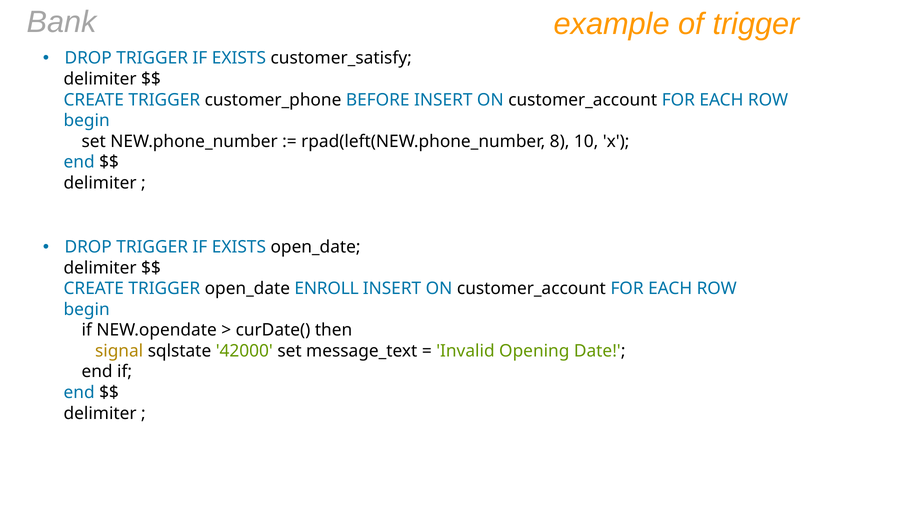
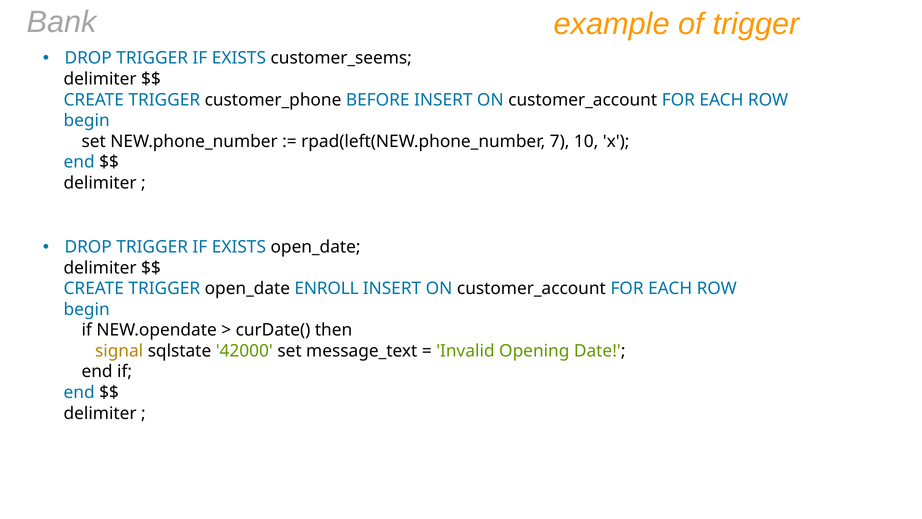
customer_satisfy: customer_satisfy -> customer_seems
8: 8 -> 7
